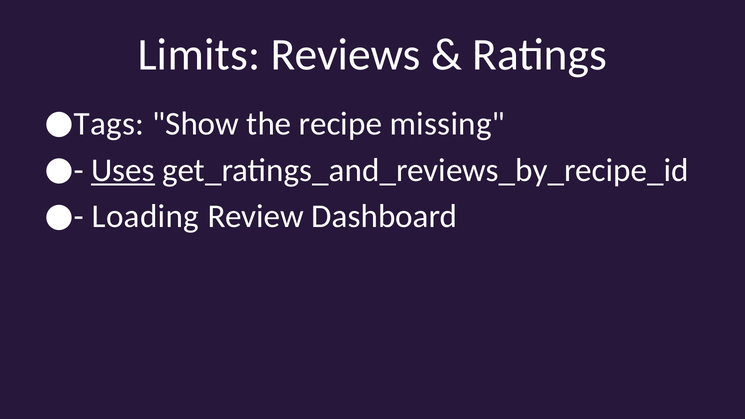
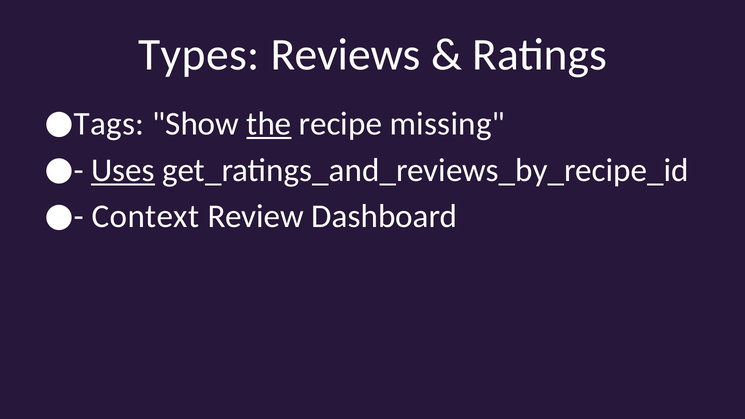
Limits: Limits -> Types
the underline: none -> present
Loading: Loading -> Context
